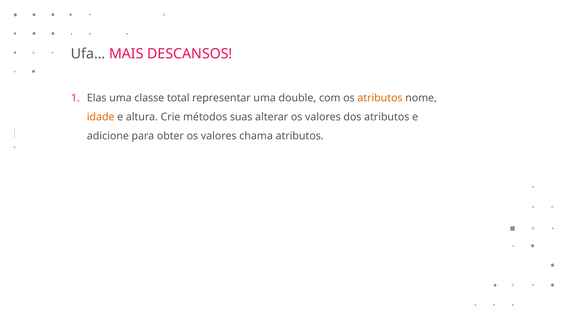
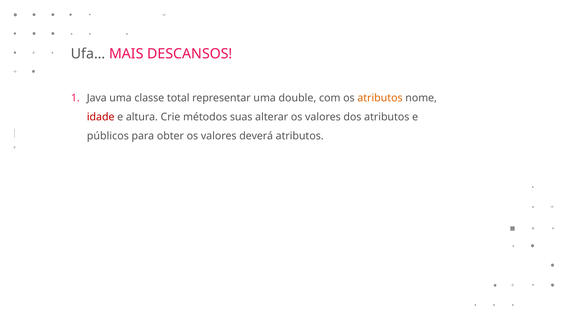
Elas: Elas -> Java
idade colour: orange -> red
adicione: adicione -> públicos
chama: chama -> deverá
